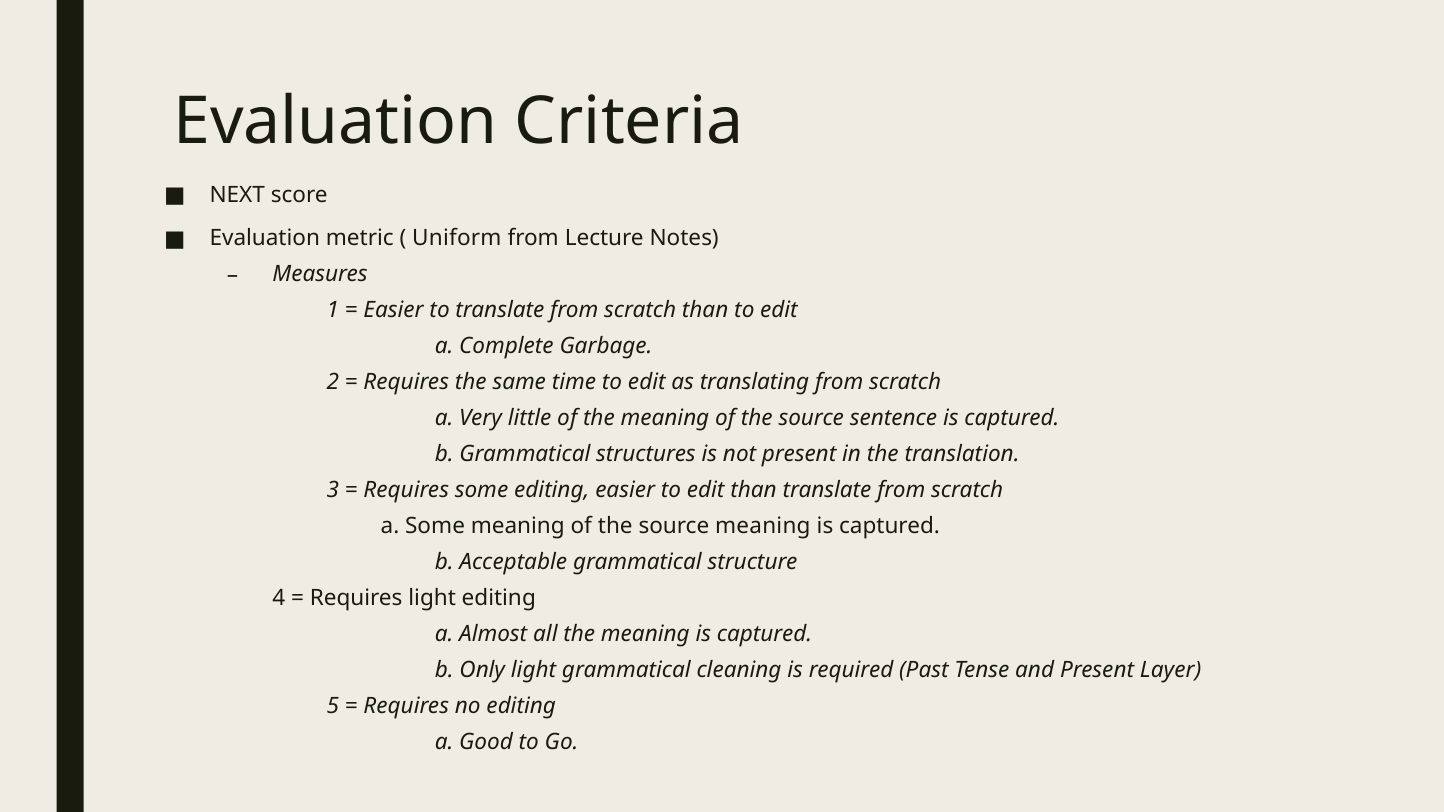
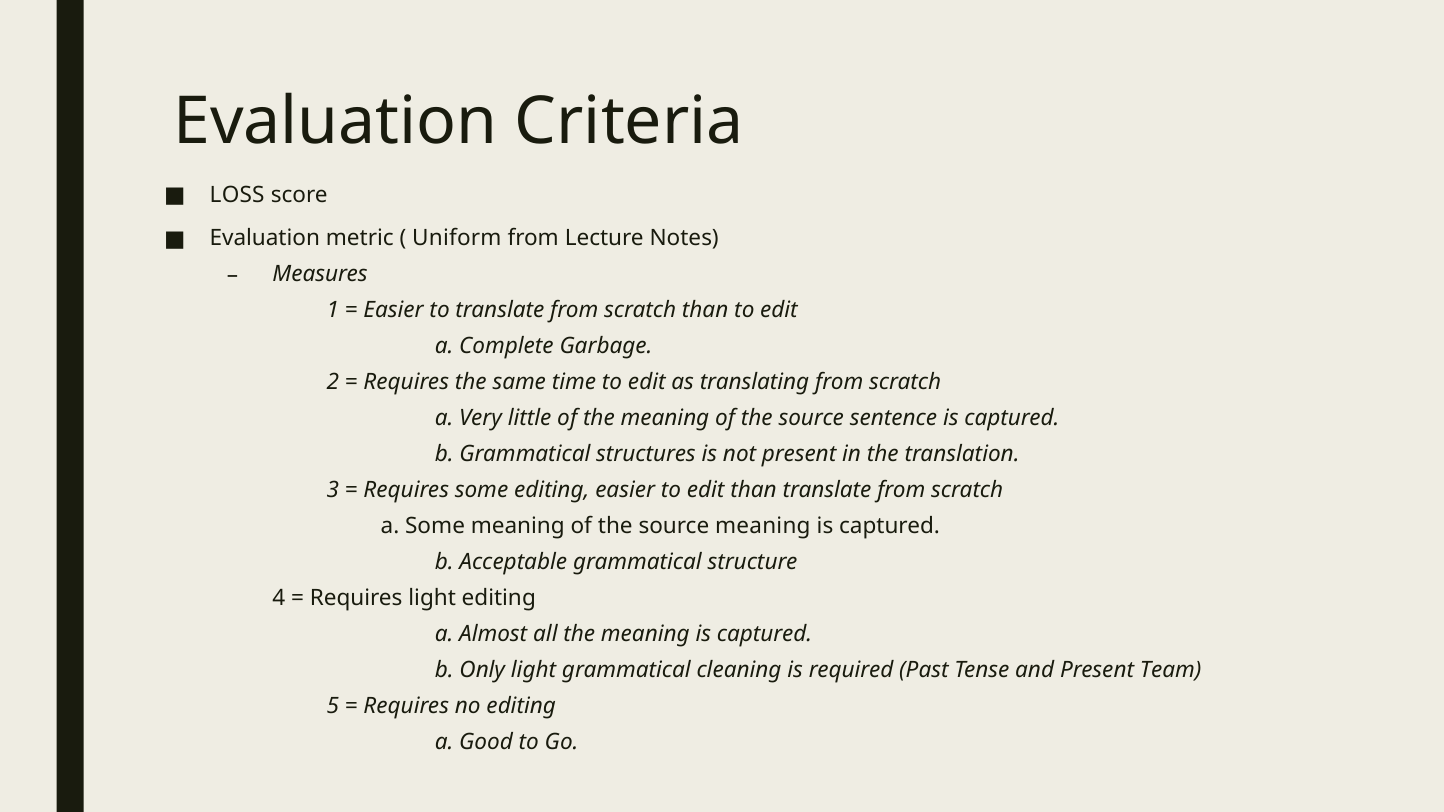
NEXT: NEXT -> LOSS
Layer: Layer -> Team
